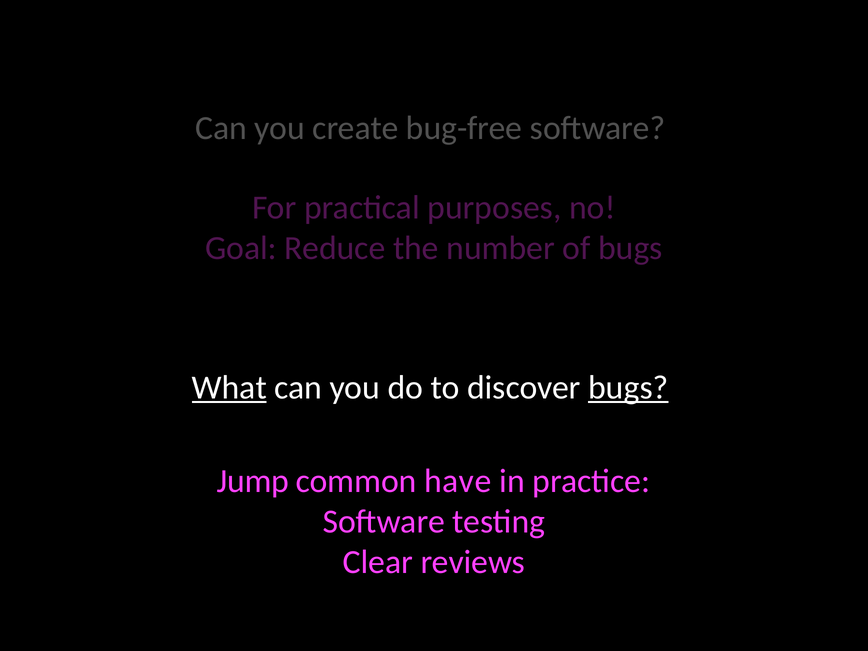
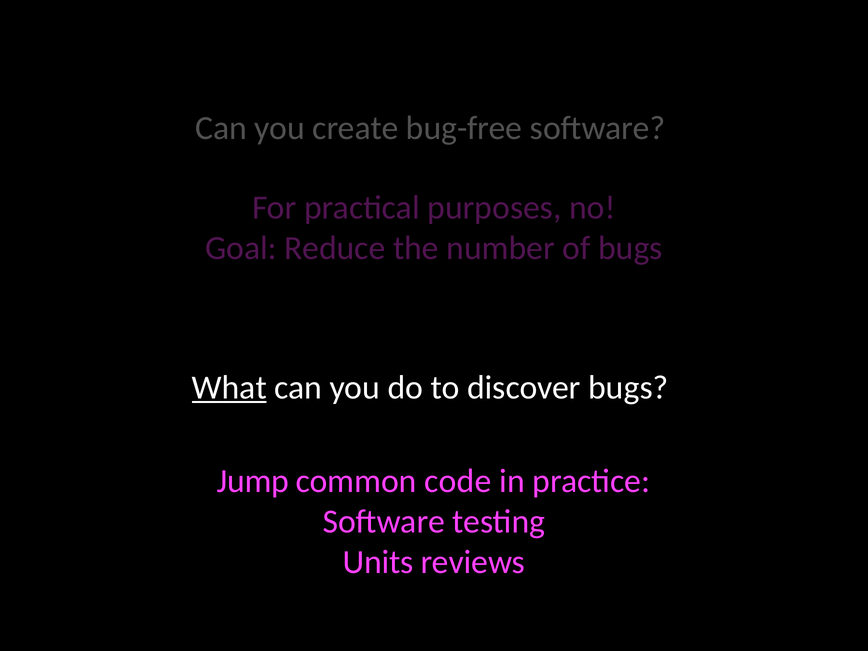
bugs at (628, 387) underline: present -> none
have: have -> code
Clear: Clear -> Units
